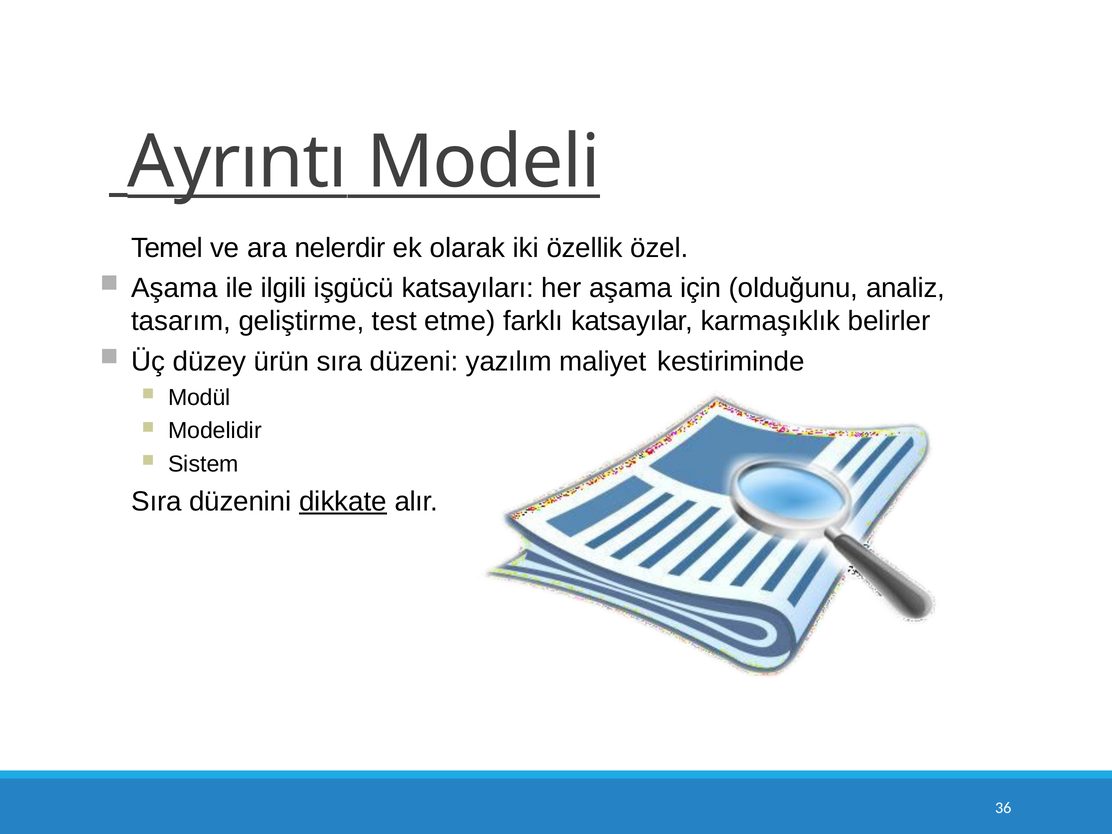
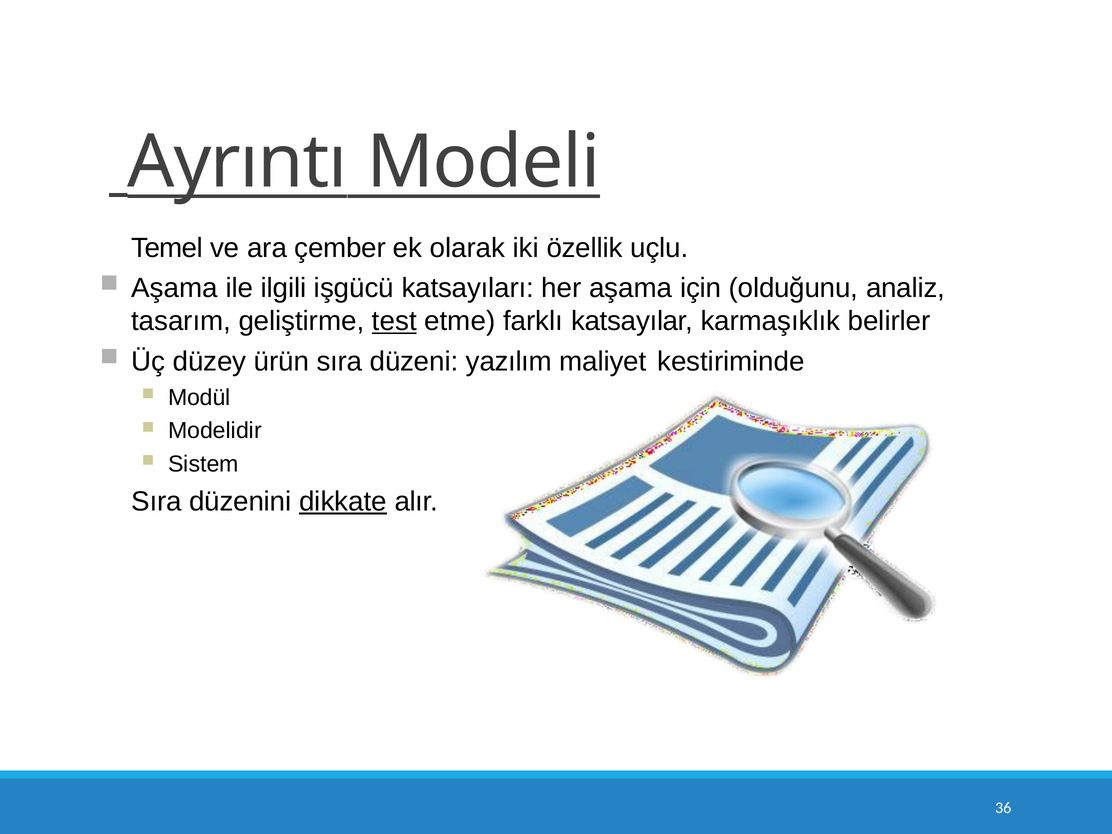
nelerdir: nelerdir -> çember
özel: özel -> uçlu
test underline: none -> present
